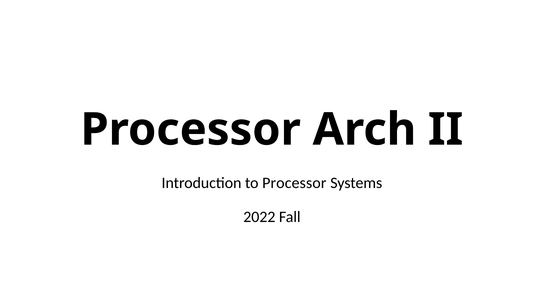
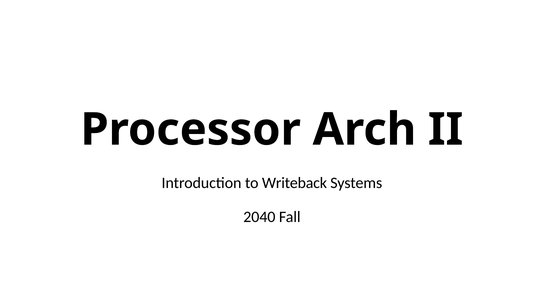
to Processor: Processor -> Writeback
2022: 2022 -> 2040
